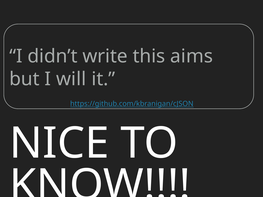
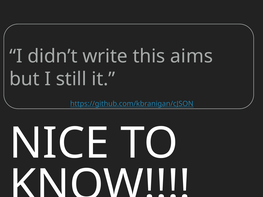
will: will -> still
